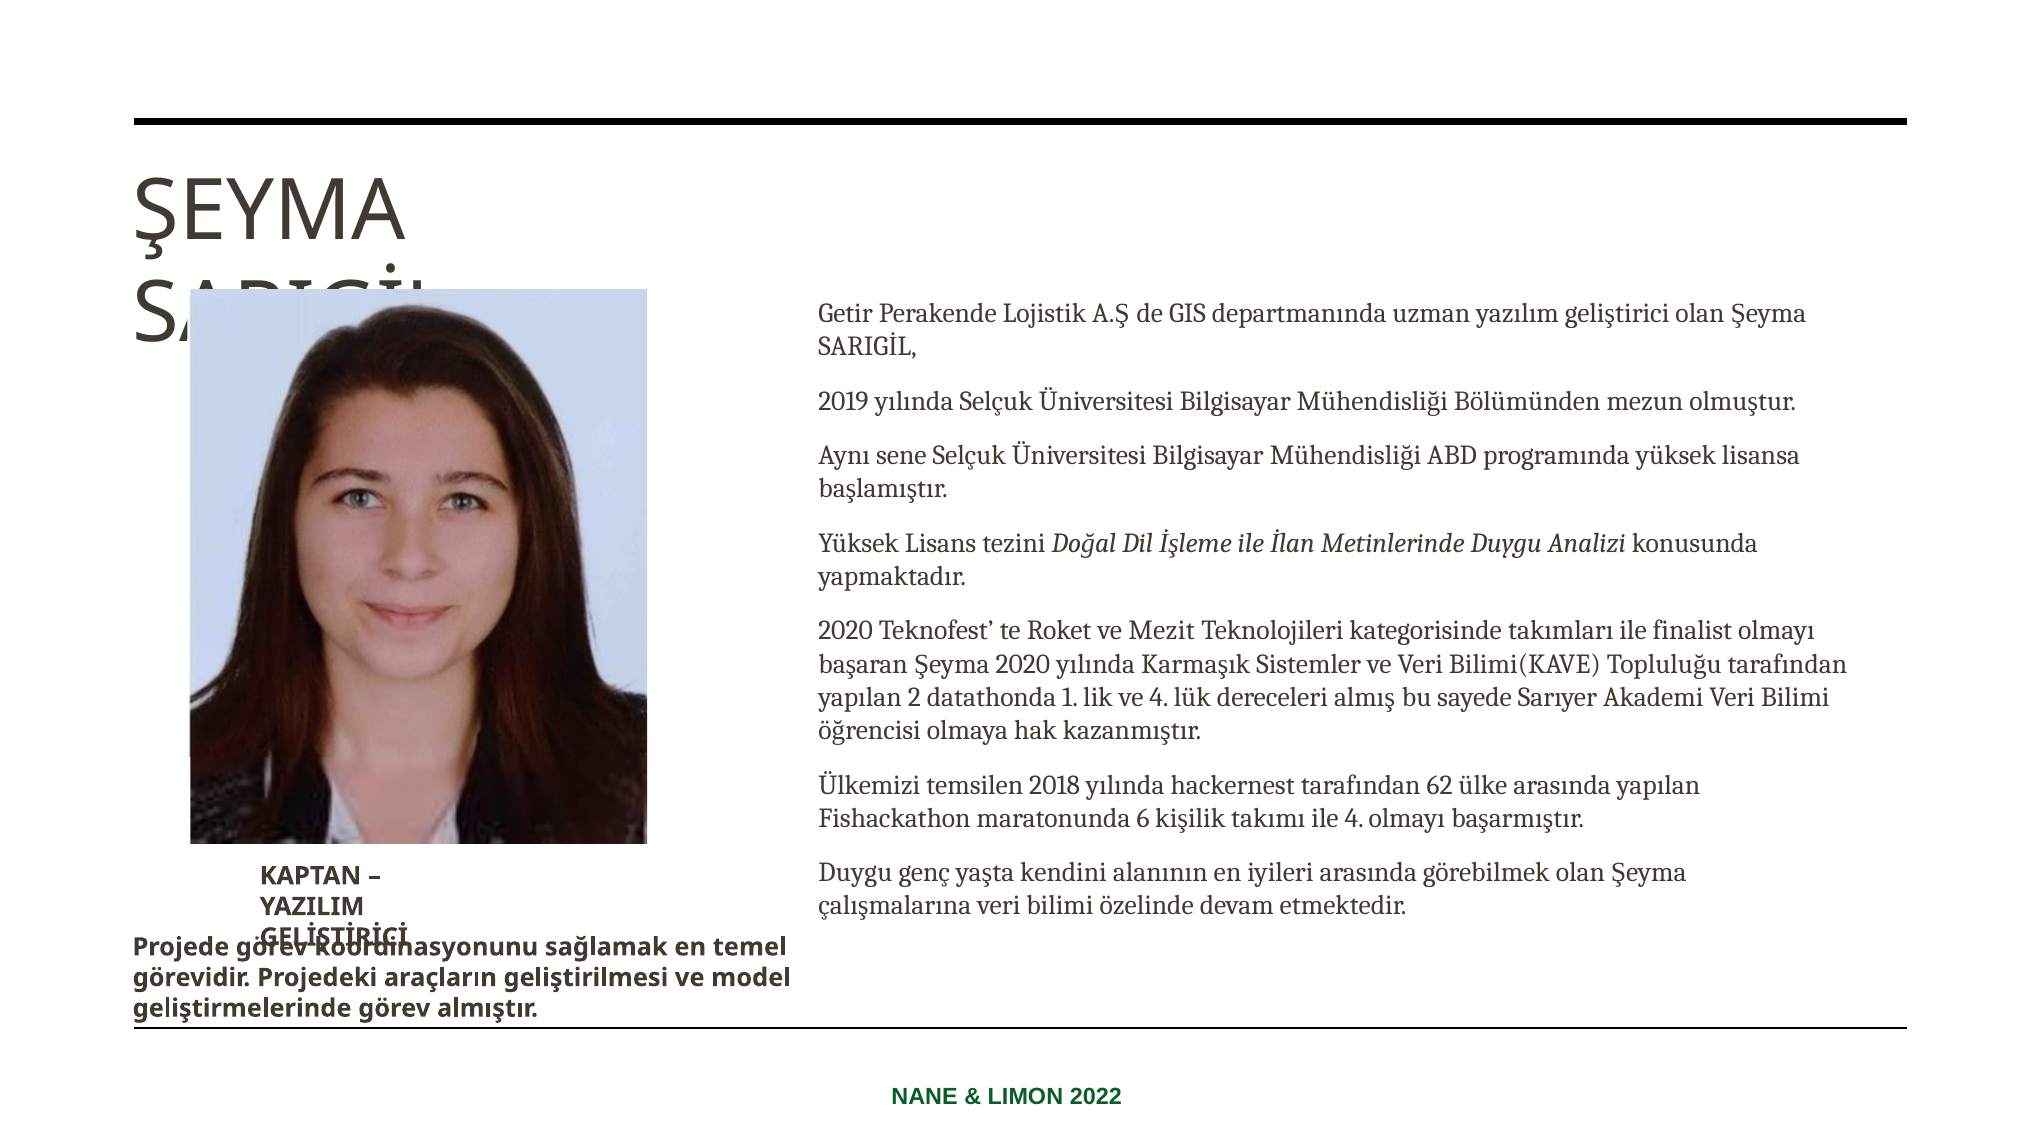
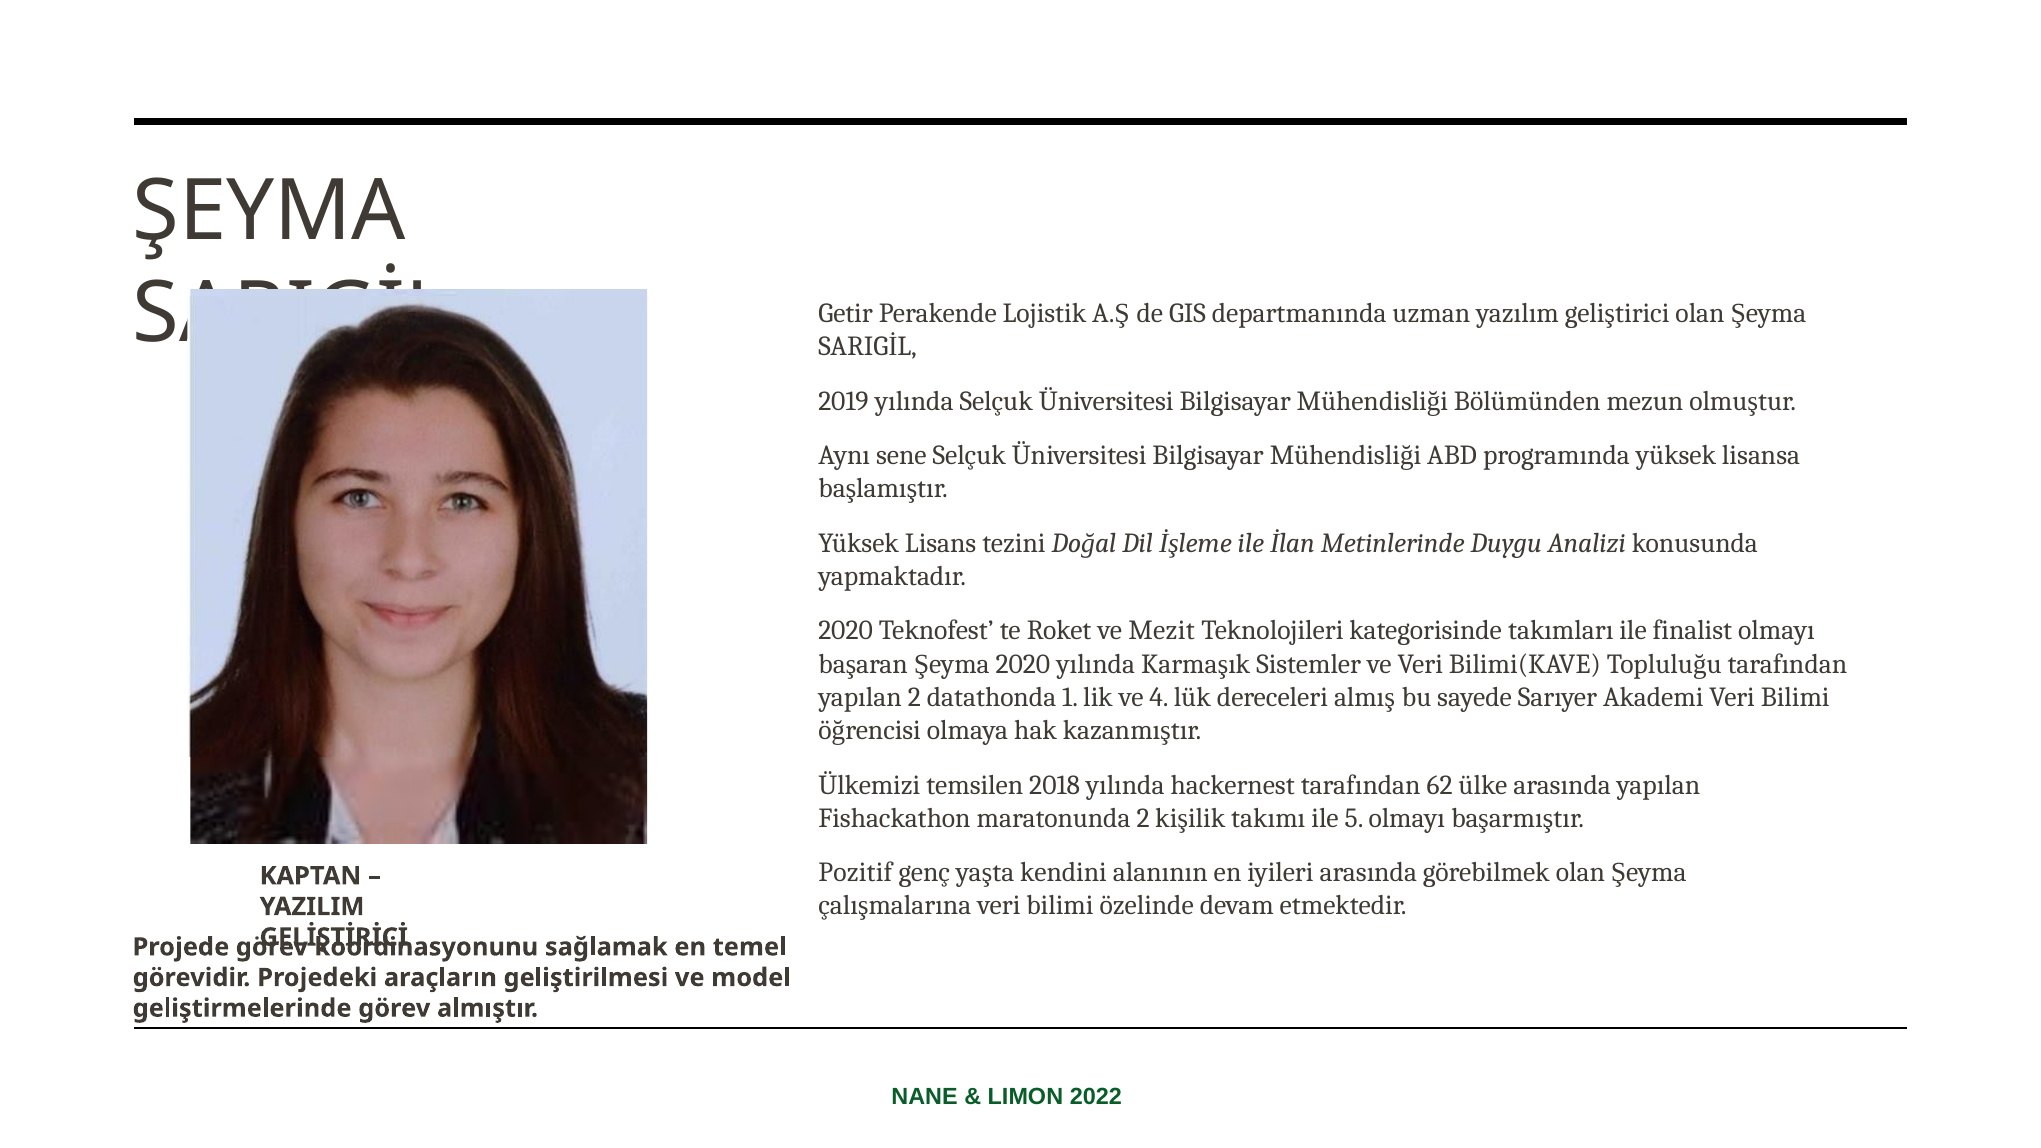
maratonunda 6: 6 -> 2
ile 4: 4 -> 5
Duygu at (855, 872): Duygu -> Pozitif
